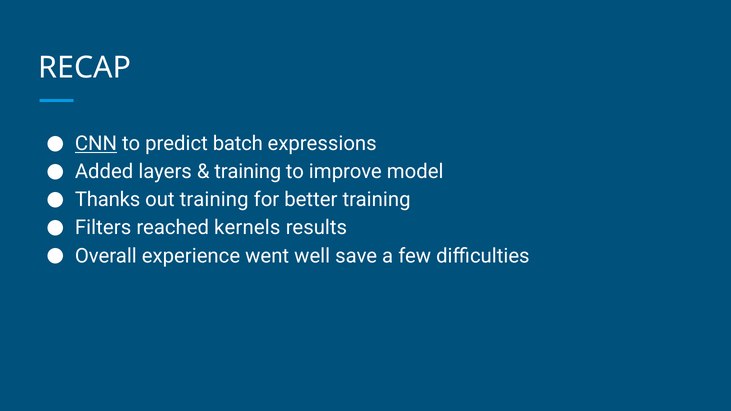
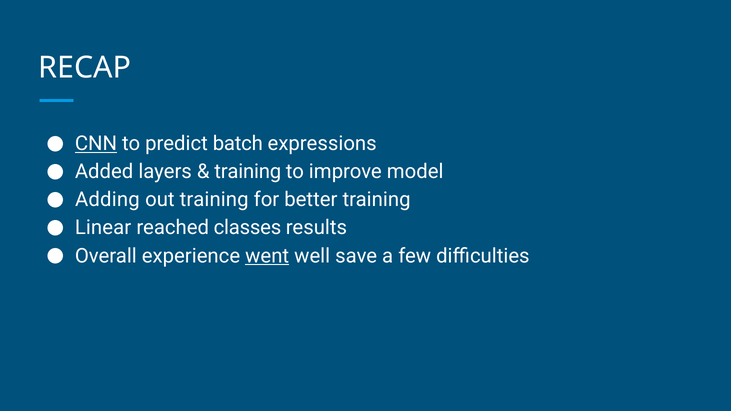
Thanks: Thanks -> Adding
Filters: Filters -> Linear
kernels: kernels -> classes
went underline: none -> present
